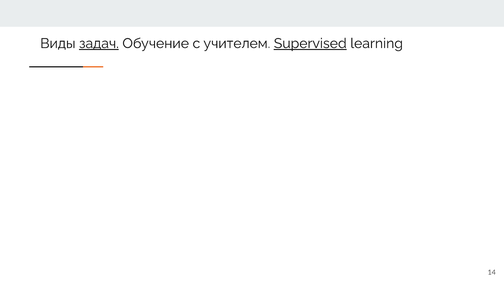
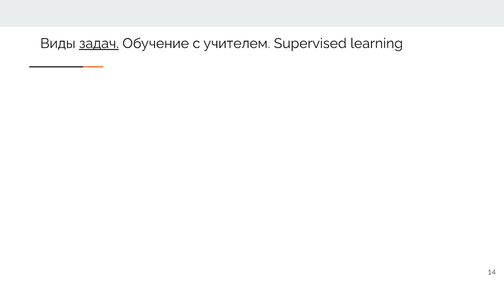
Supervised underline: present -> none
